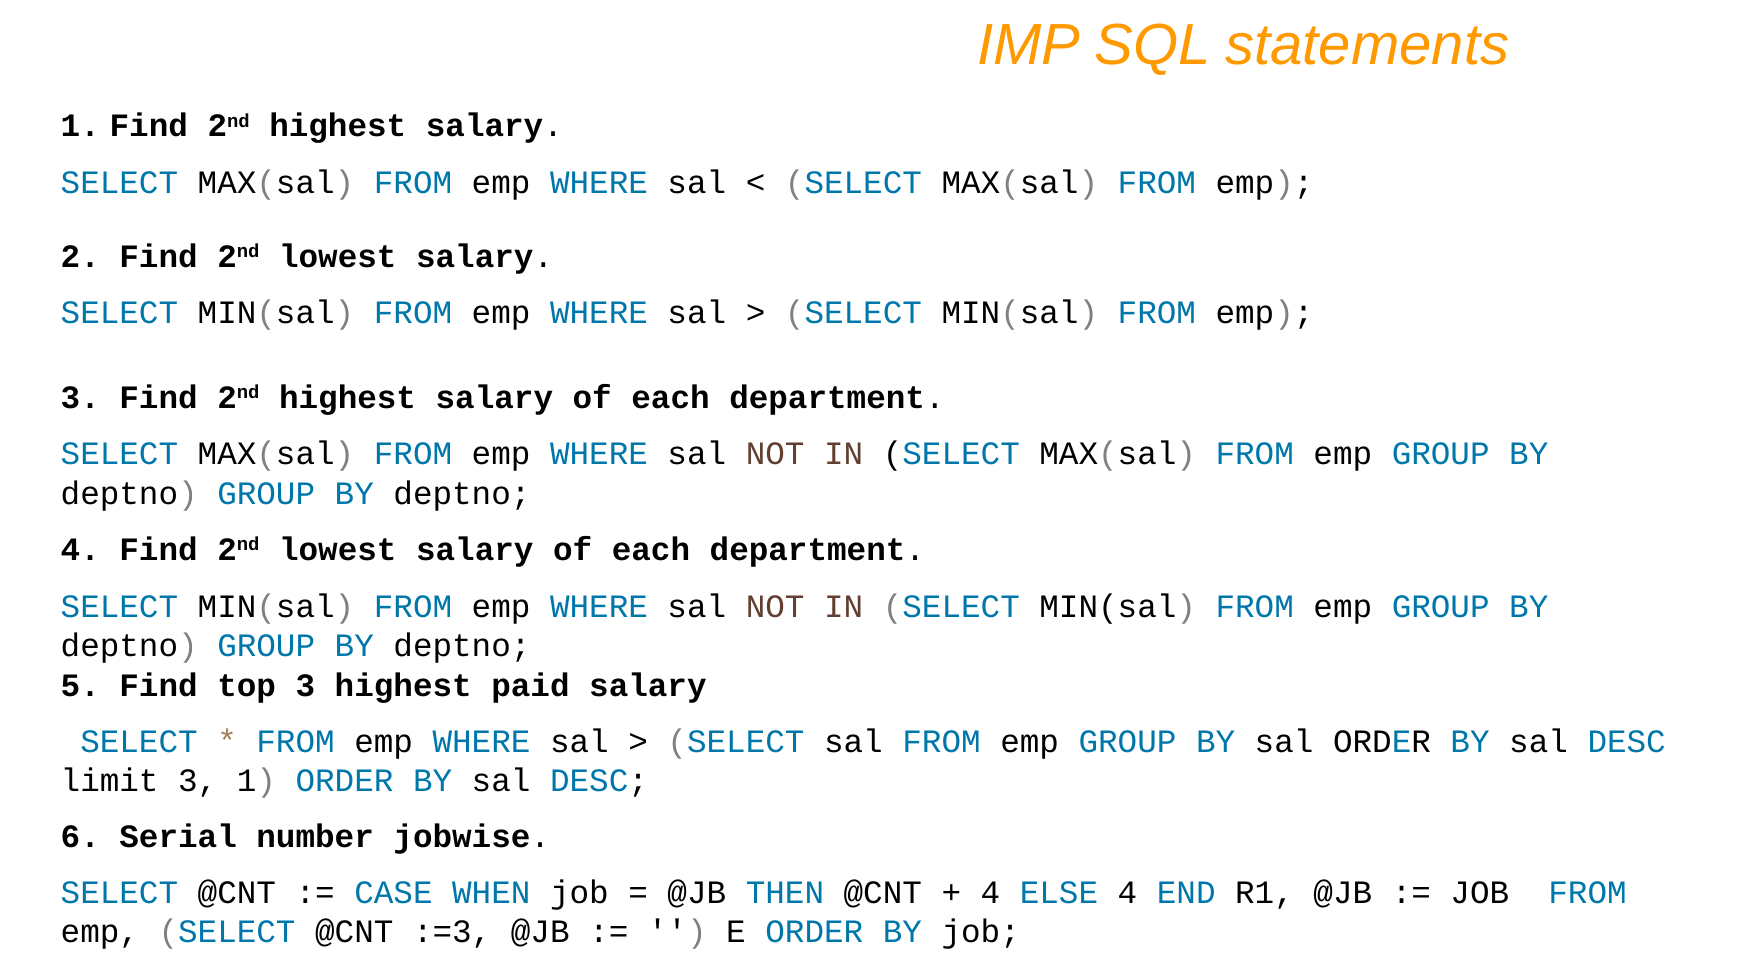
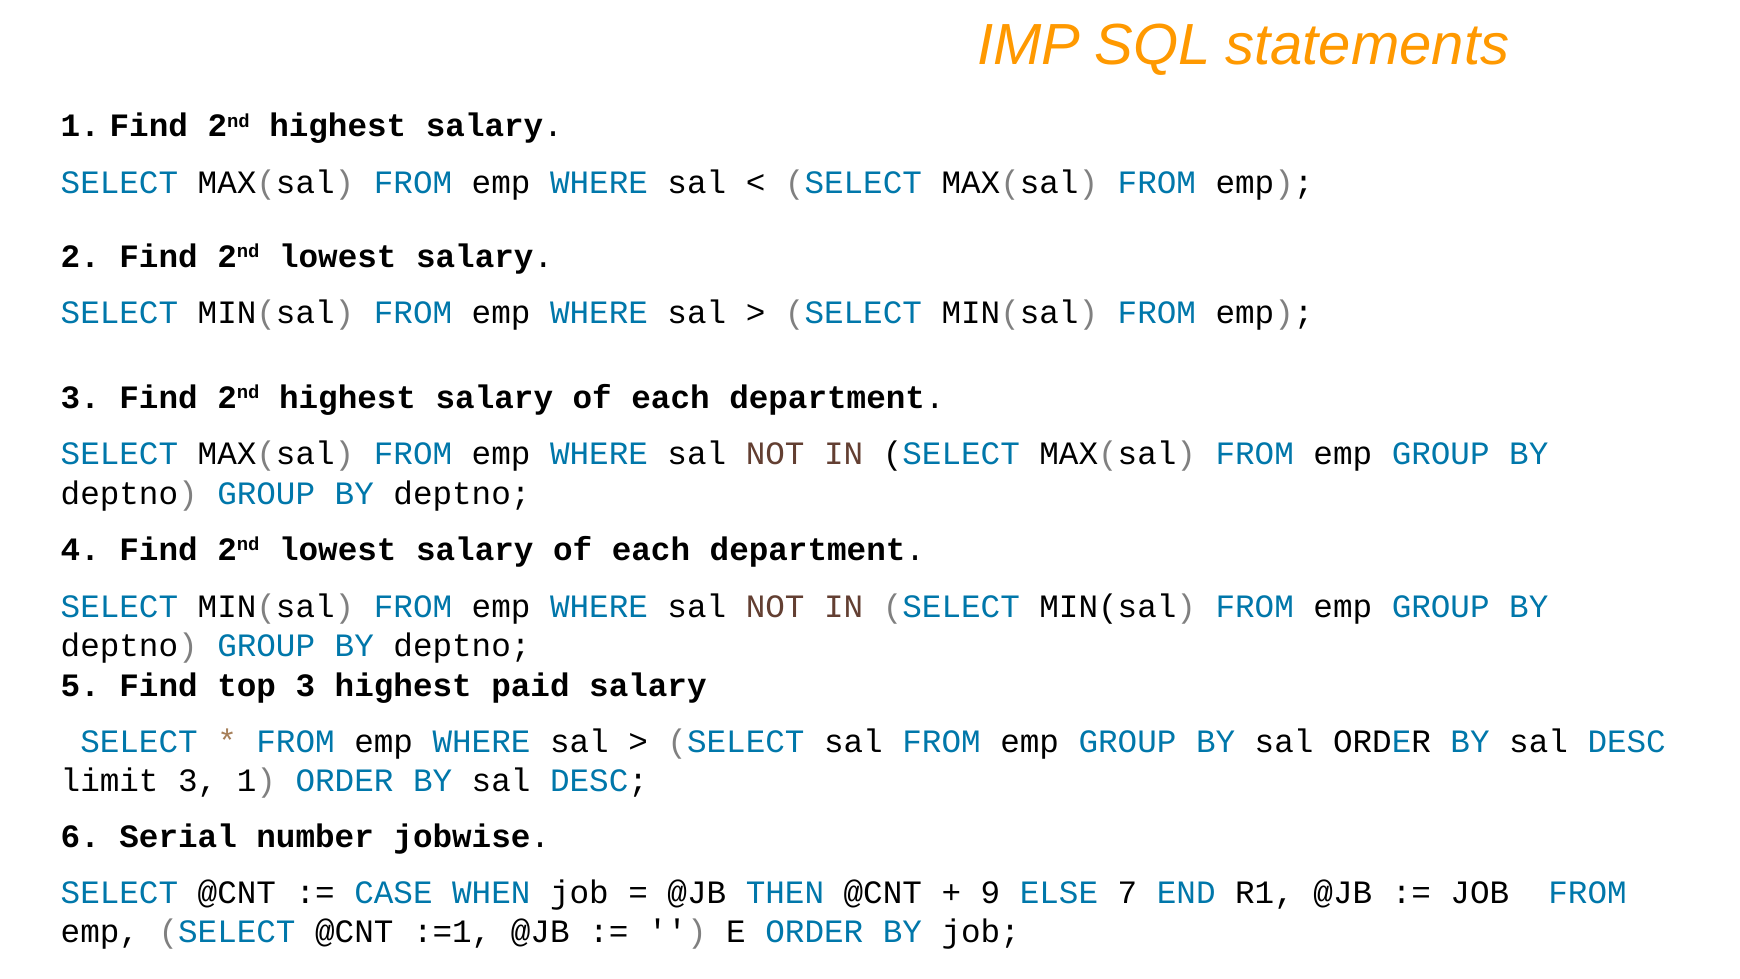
4 at (990, 893): 4 -> 9
ELSE 4: 4 -> 7
:=3: :=3 -> :=1
